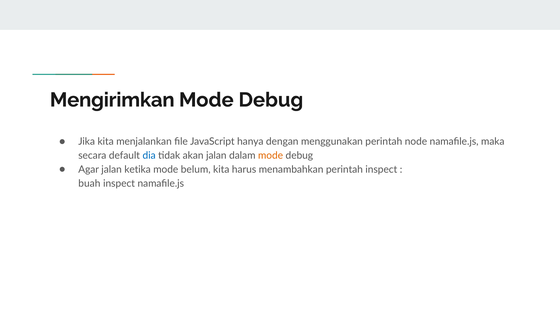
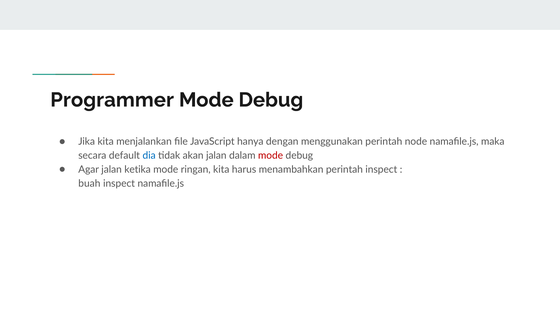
Mengirimkan: Mengirimkan -> Programmer
mode at (271, 155) colour: orange -> red
belum: belum -> ringan
